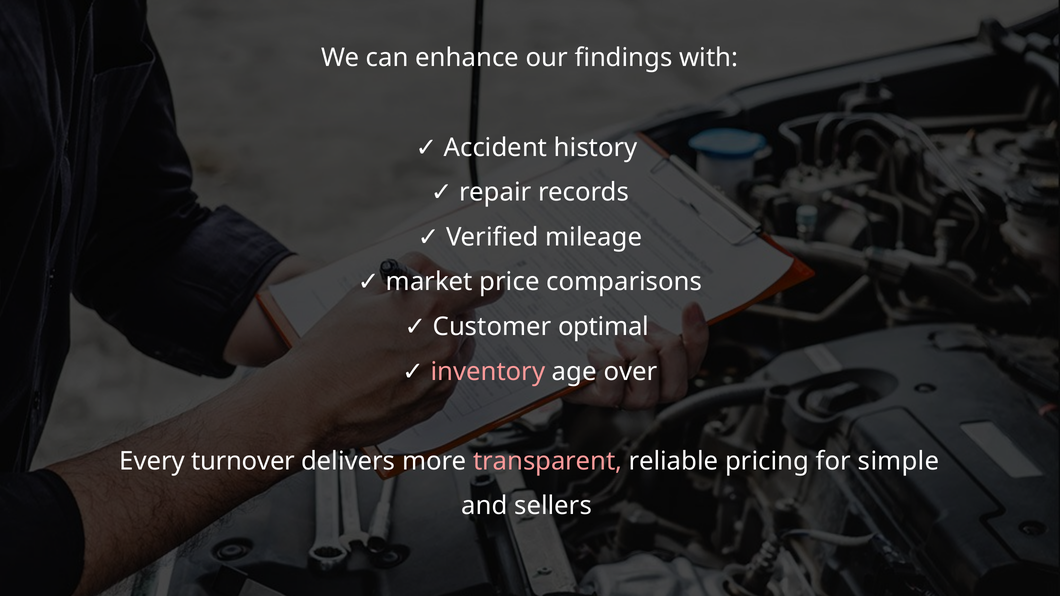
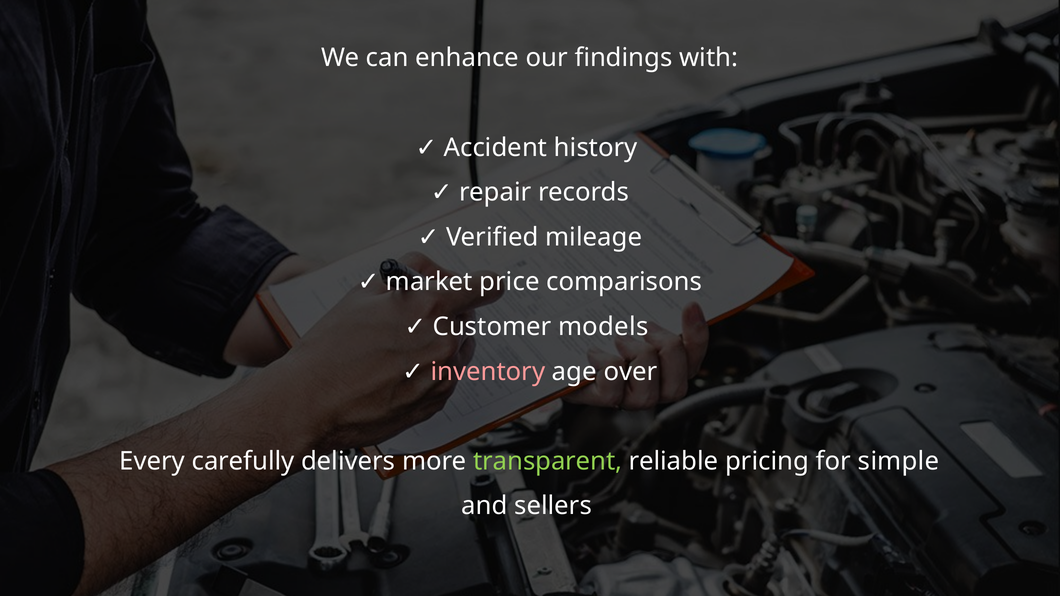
optimal: optimal -> models
turnover: turnover -> carefully
transparent colour: pink -> light green
